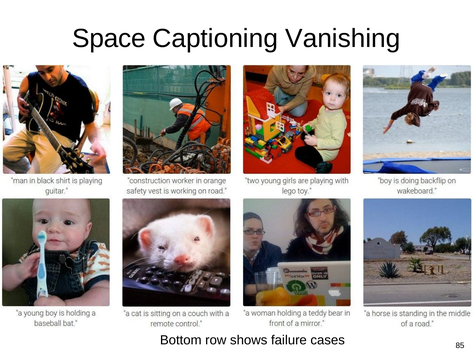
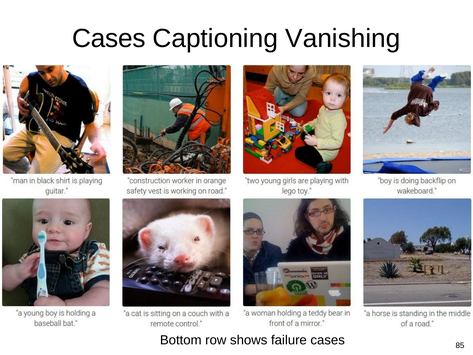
Space at (109, 38): Space -> Cases
